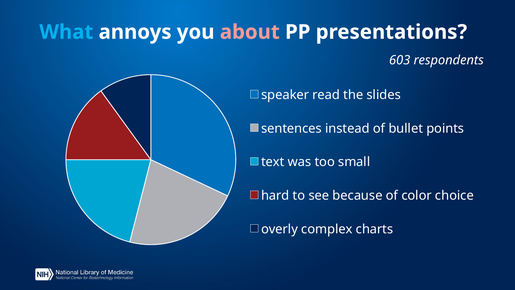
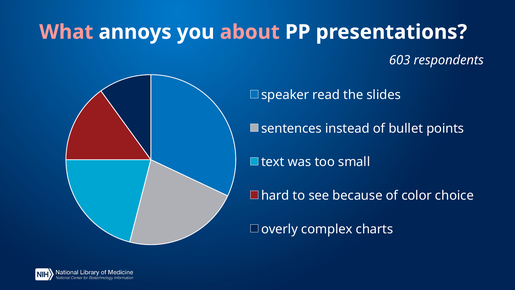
What colour: light blue -> pink
